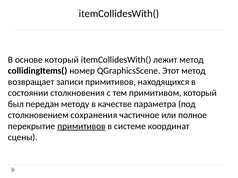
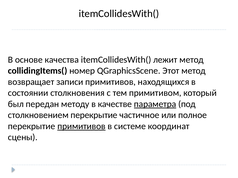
основе который: который -> качества
параметра underline: none -> present
столкновением сохранения: сохранения -> перекрытие
